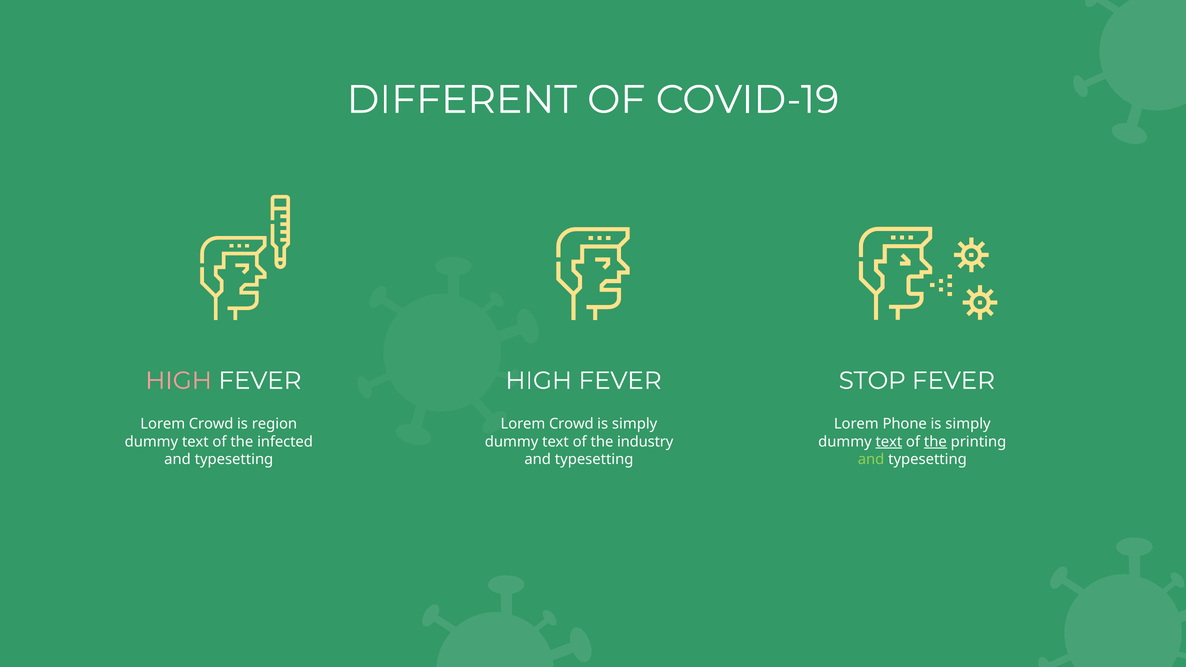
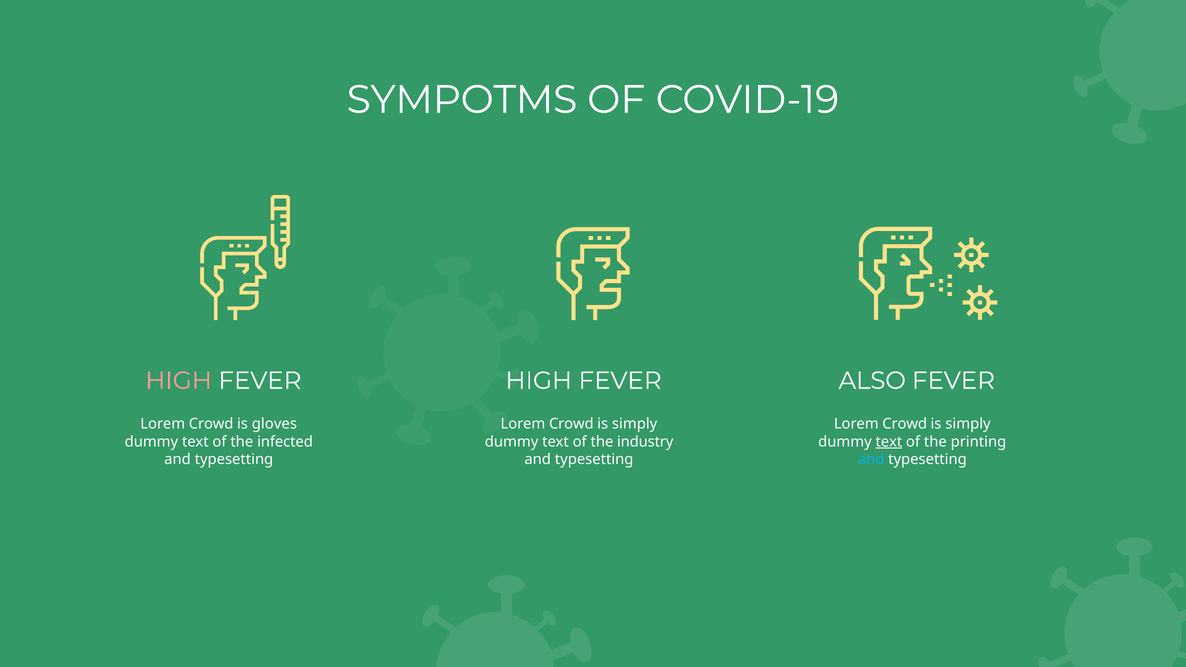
DIFFERENT: DIFFERENT -> SYMPOTMS
STOP: STOP -> ALSO
region: region -> gloves
Phone at (905, 424): Phone -> Crowd
the at (935, 442) underline: present -> none
and at (871, 460) colour: light green -> light blue
